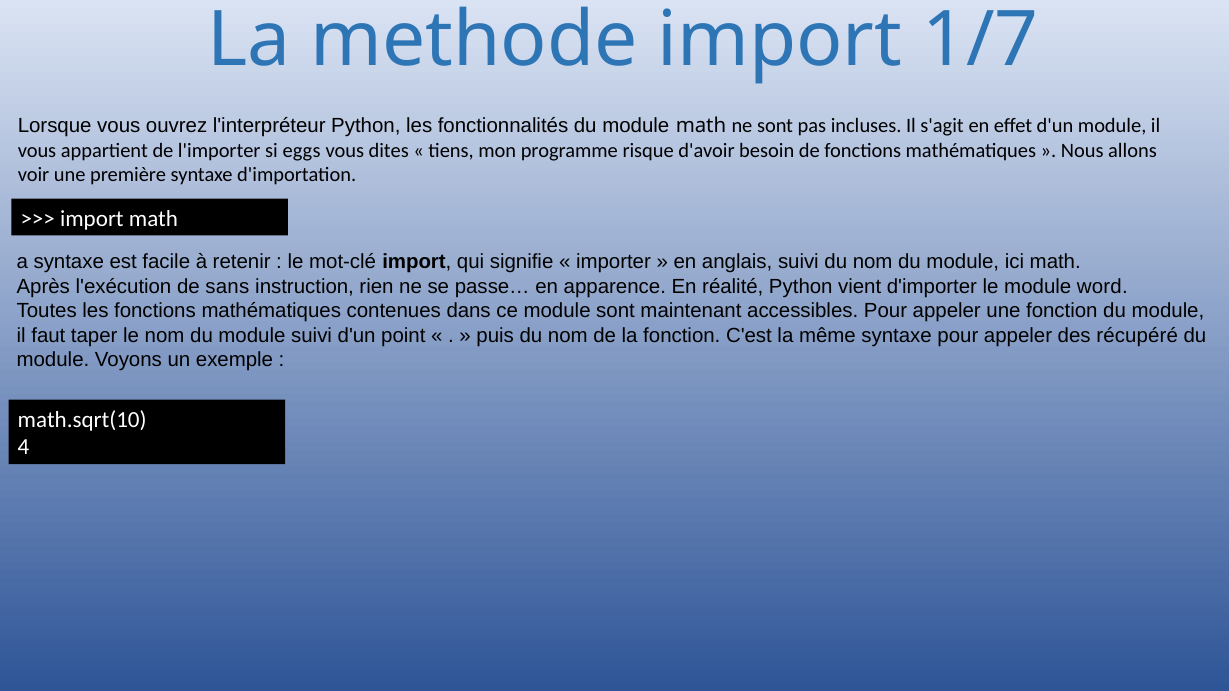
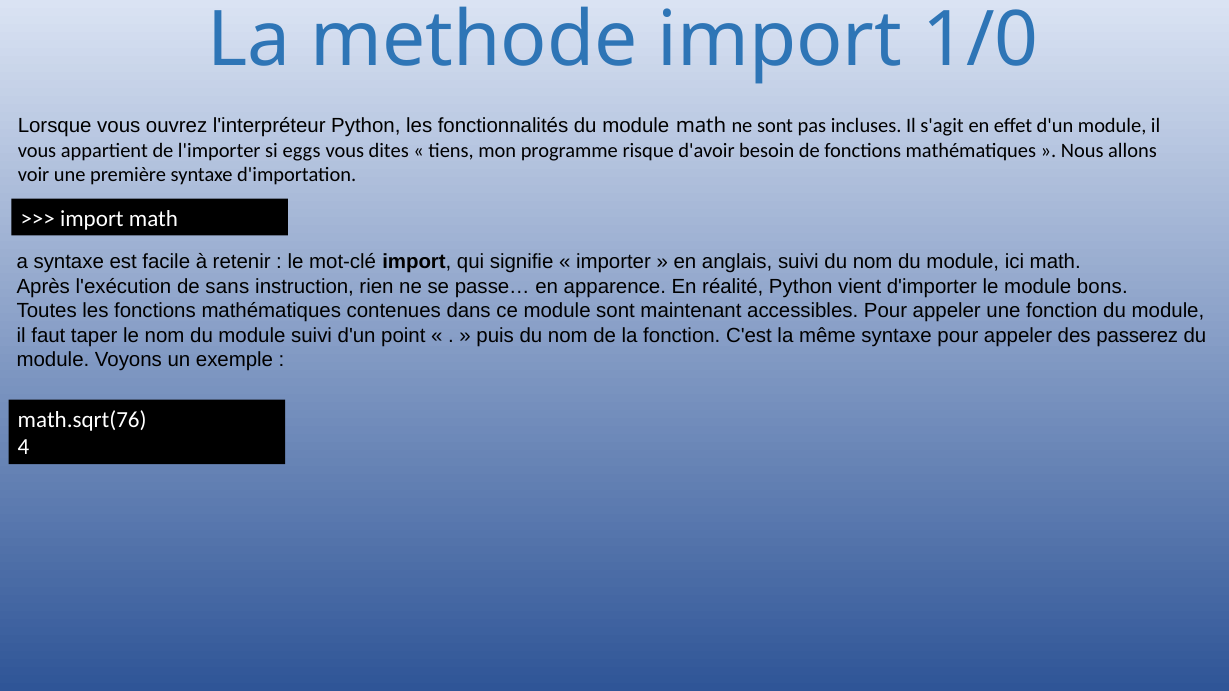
1/7: 1/7 -> 1/0
word: word -> bons
récupéré: récupéré -> passerez
math.sqrt(10: math.sqrt(10 -> math.sqrt(76
